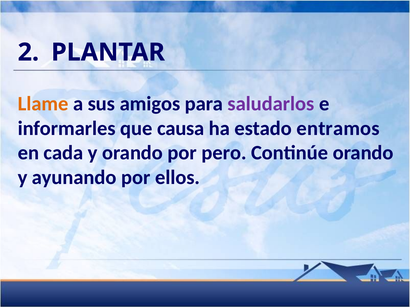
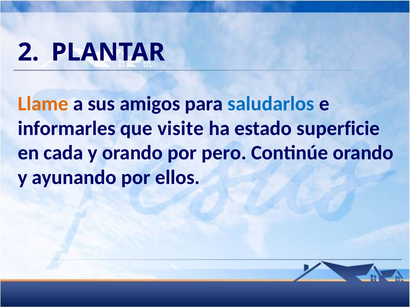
saludarlos colour: purple -> blue
causa: causa -> visite
entramos: entramos -> superficie
